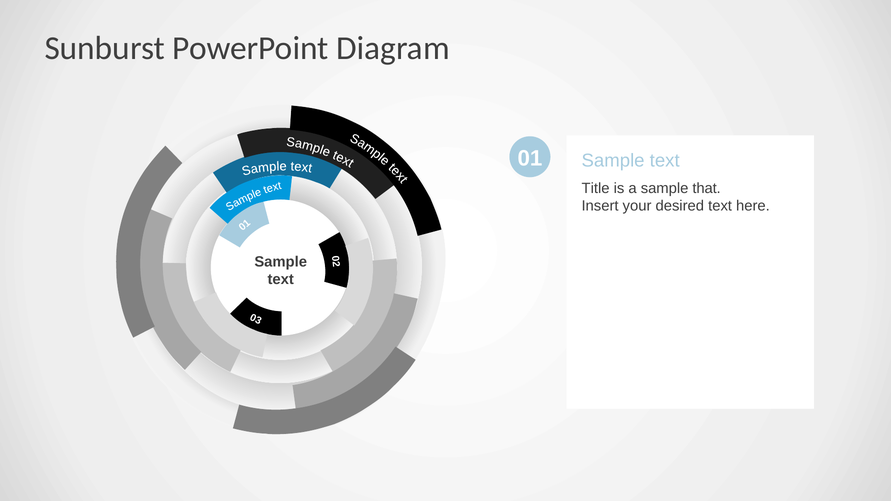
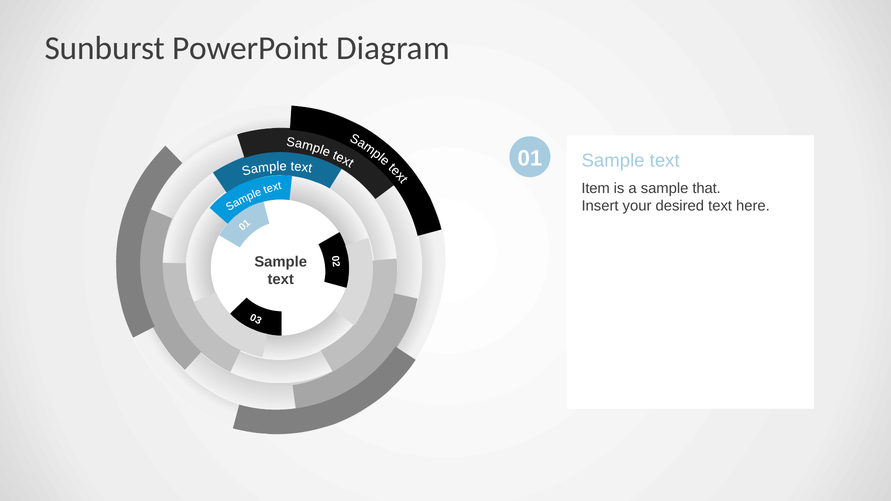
Title: Title -> Item
